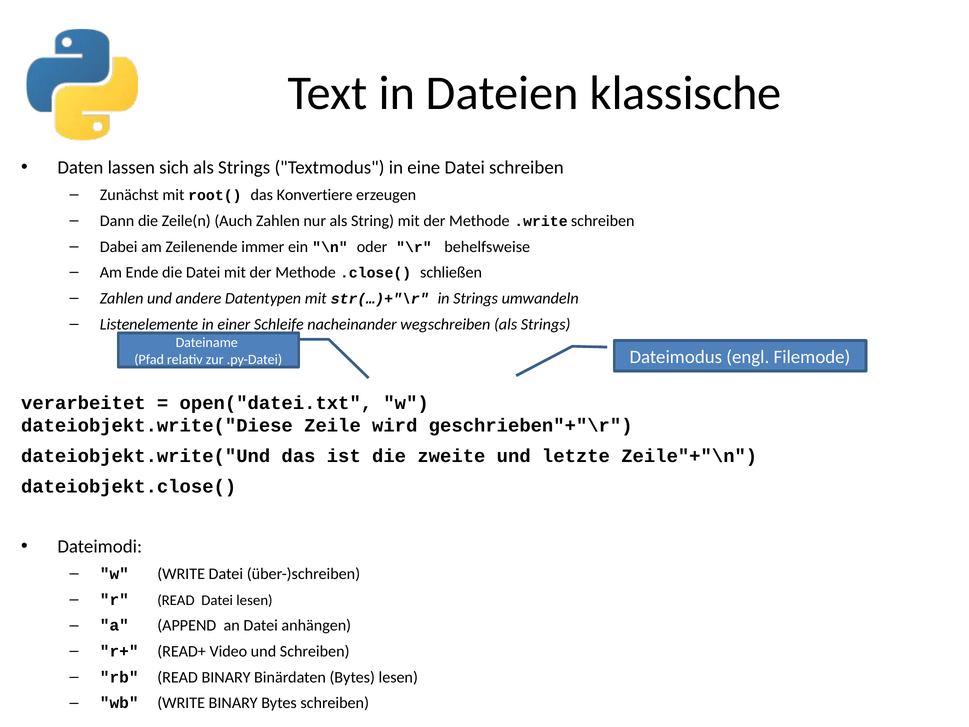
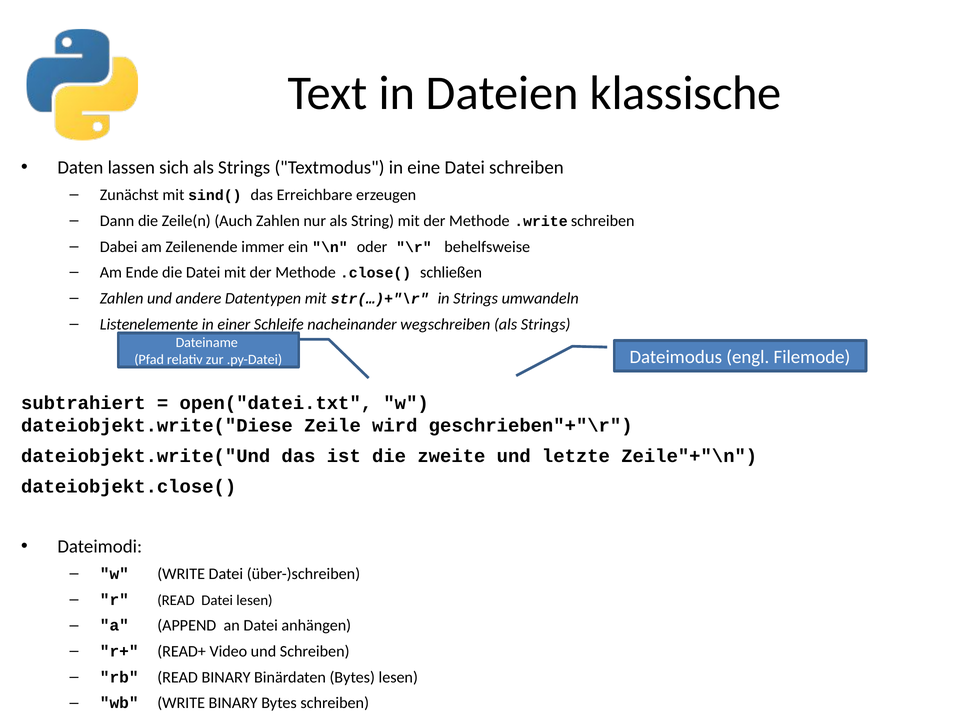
root(: root( -> sind(
Konvertiere: Konvertiere -> Erreichbare
verarbeitet: verarbeitet -> subtrahiert
